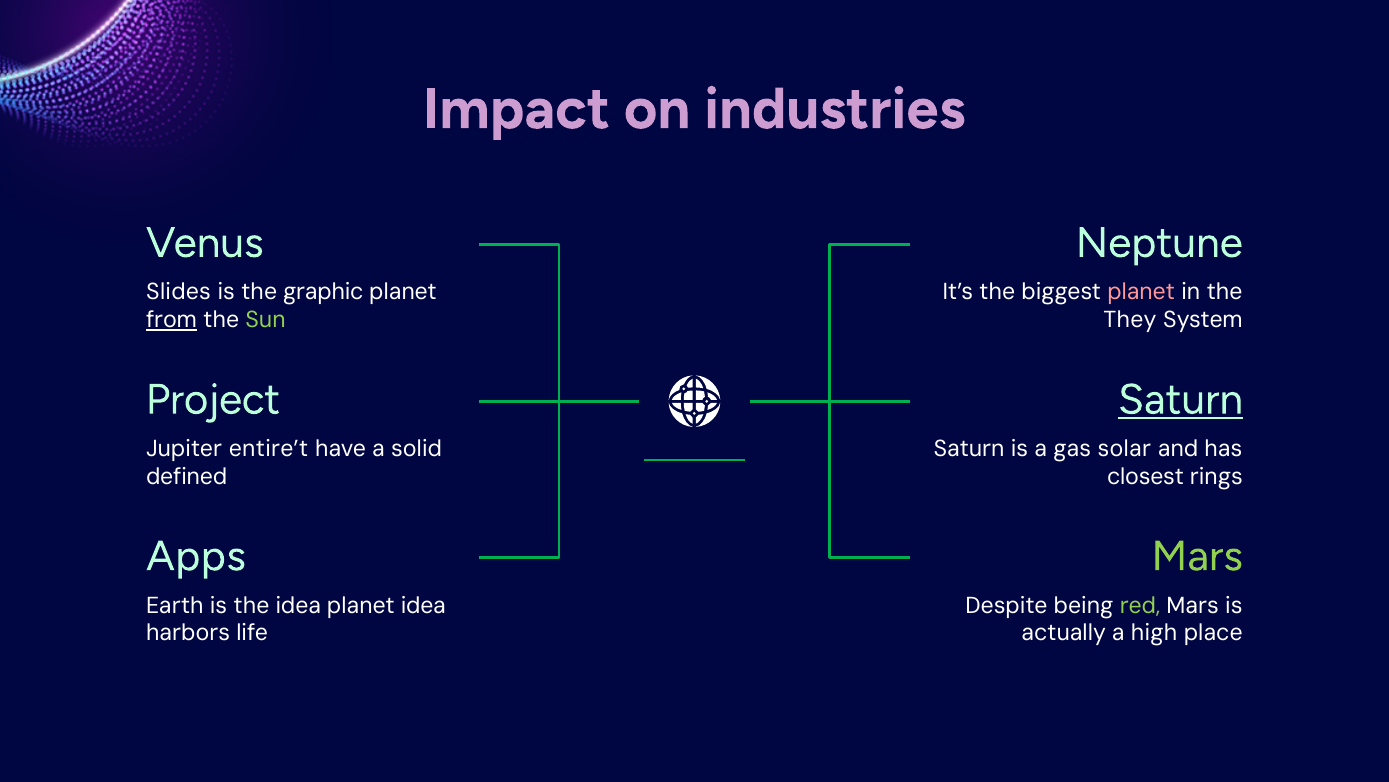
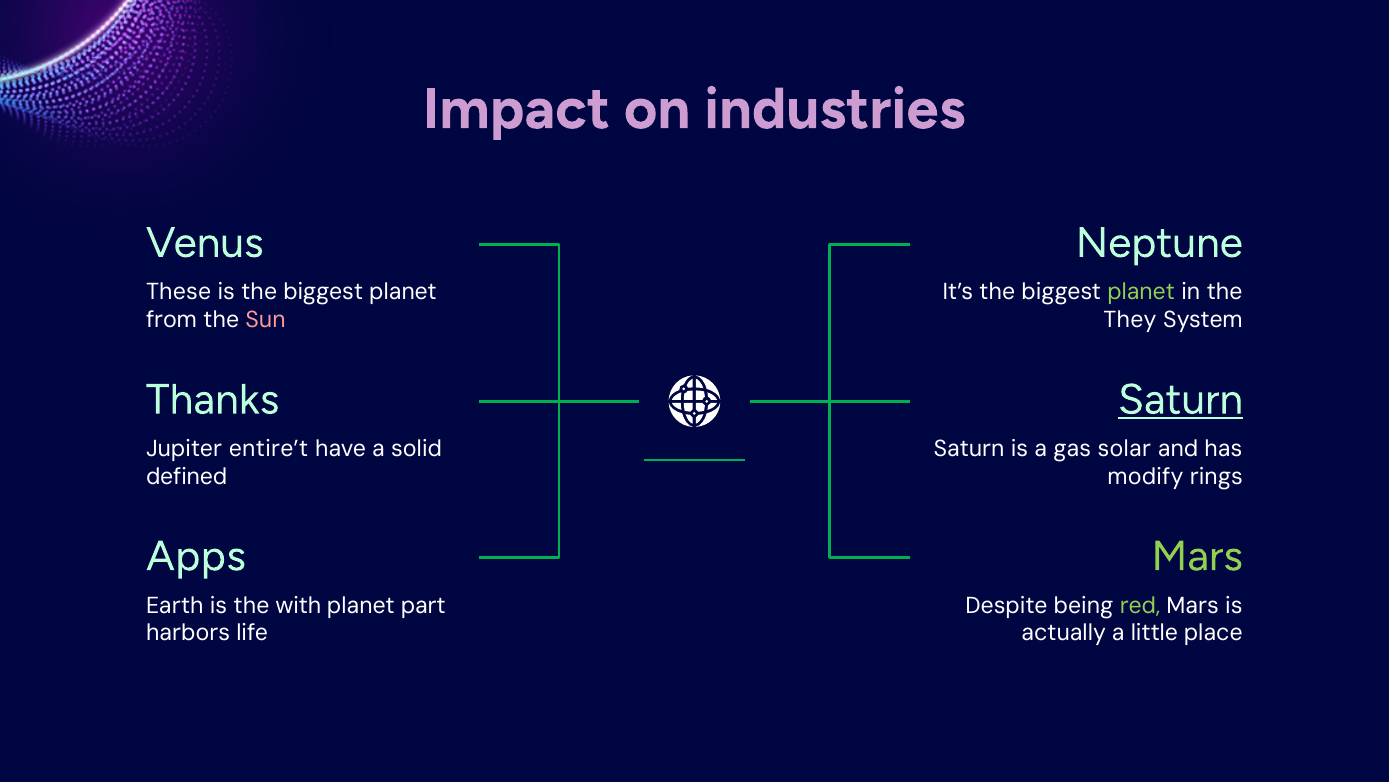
Slides: Slides -> These
is the graphic: graphic -> biggest
planet at (1141, 292) colour: pink -> light green
from underline: present -> none
Sun colour: light green -> pink
Project: Project -> Thanks
closest: closest -> modify
the idea: idea -> with
planet idea: idea -> part
high: high -> little
